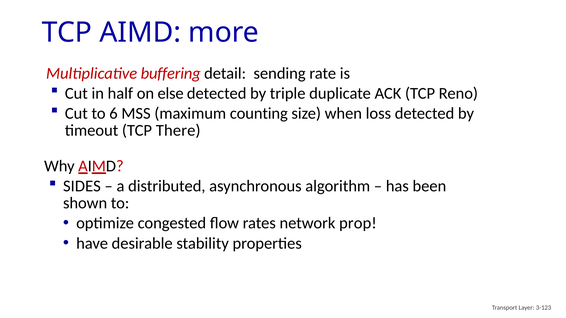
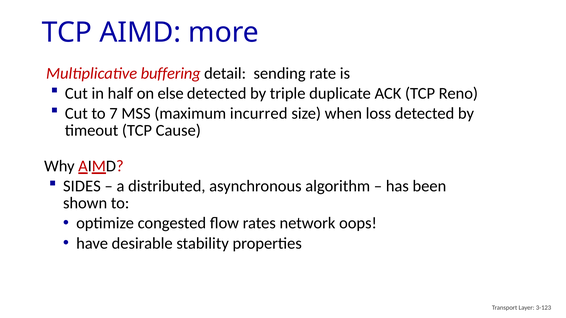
6: 6 -> 7
counting: counting -> incurred
There: There -> Cause
prop: prop -> oops
